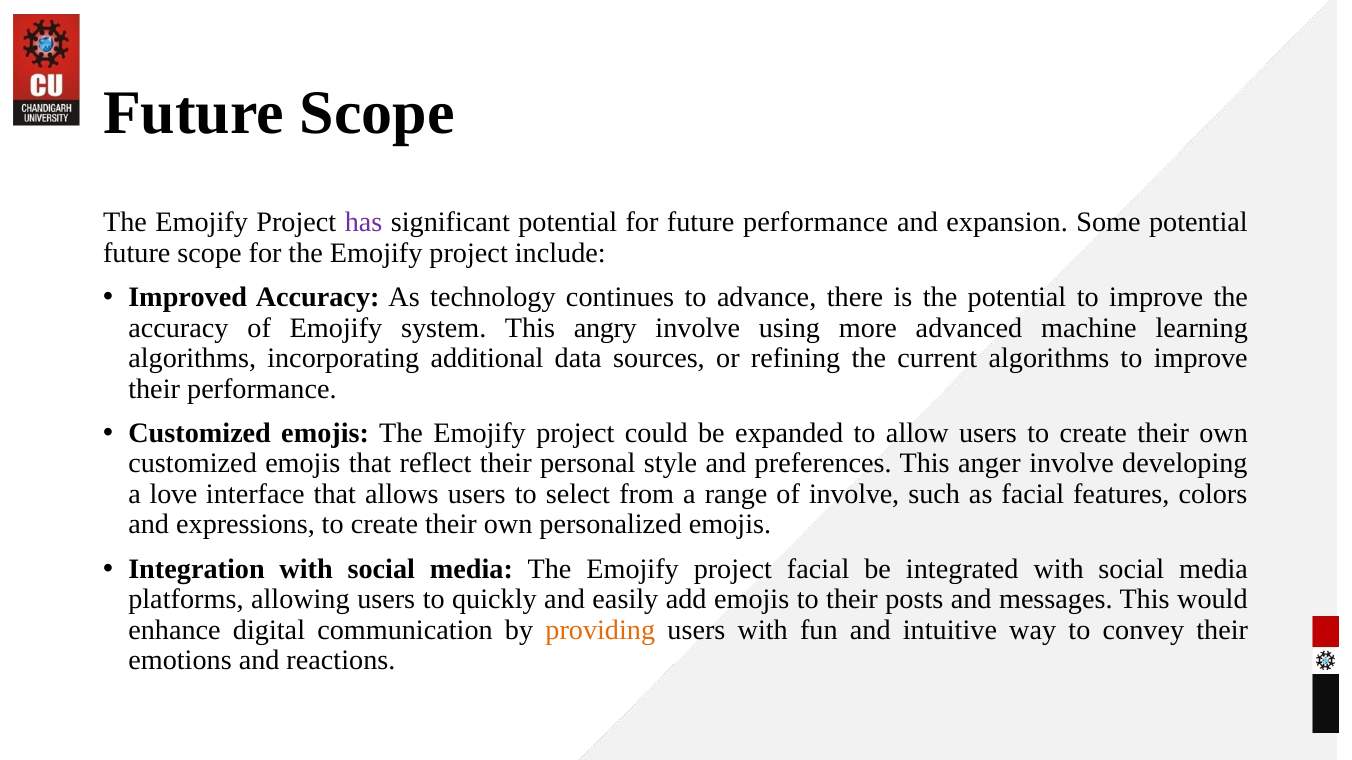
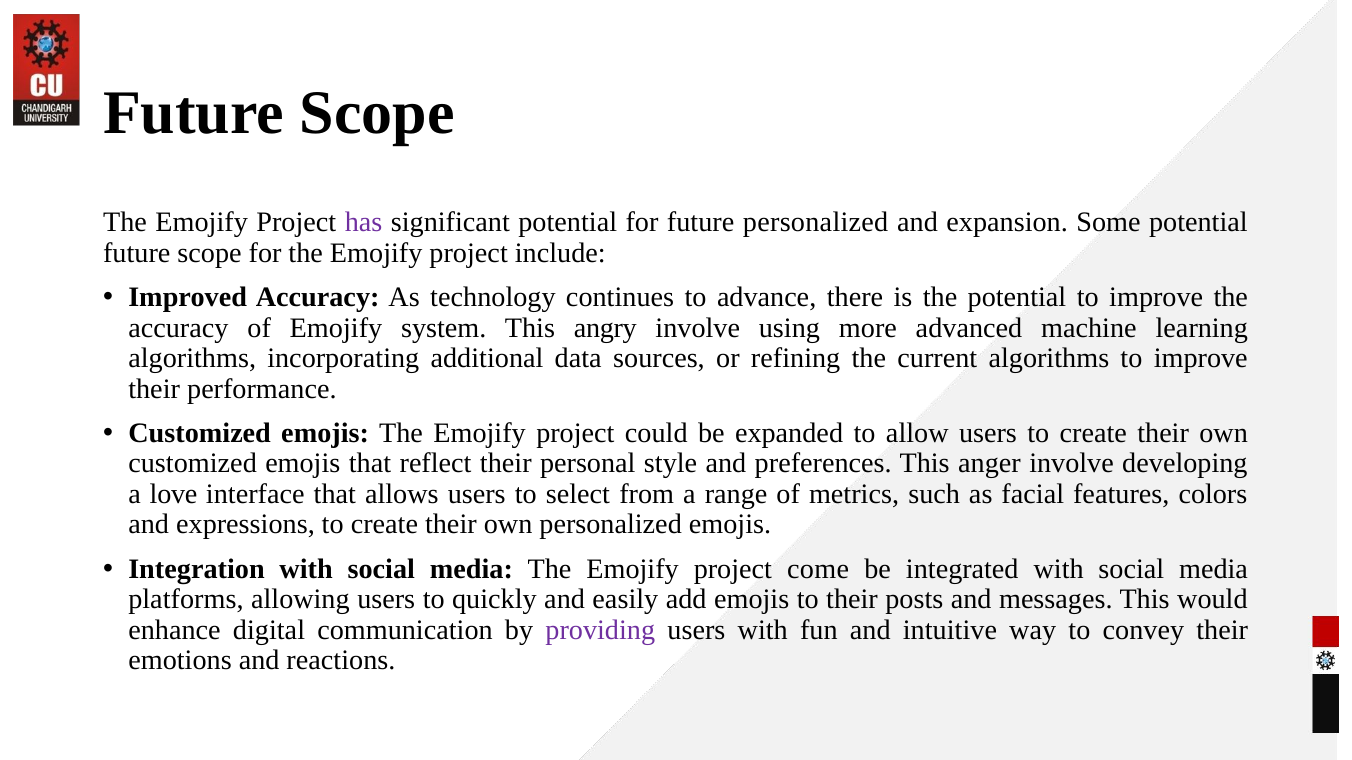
future performance: performance -> personalized
of involve: involve -> metrics
project facial: facial -> come
providing colour: orange -> purple
